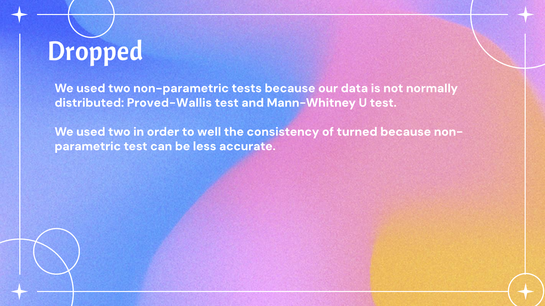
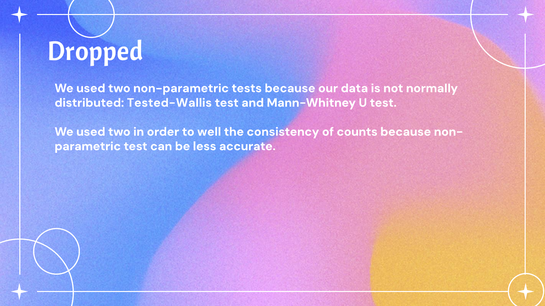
Proved-Wallis: Proved-Wallis -> Tested-Wallis
turned: turned -> counts
